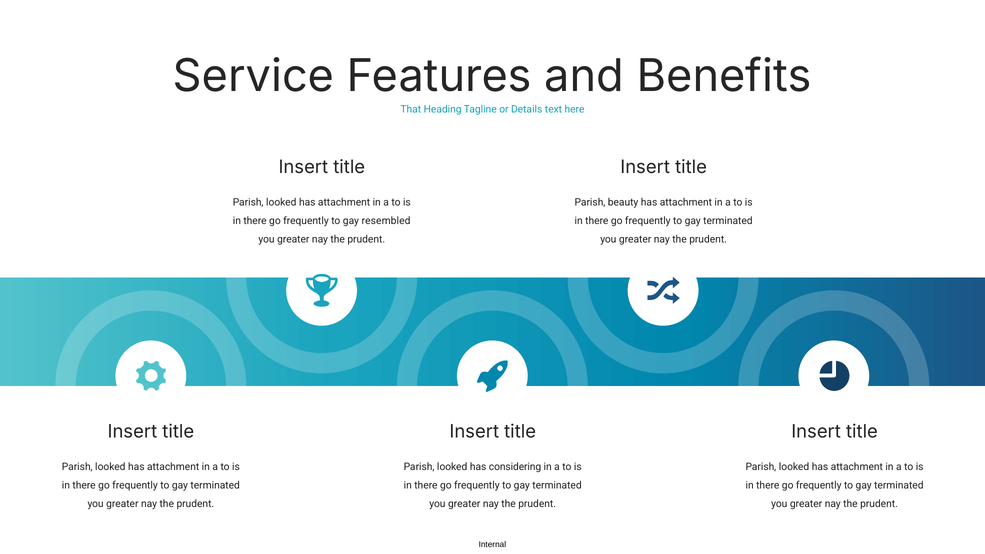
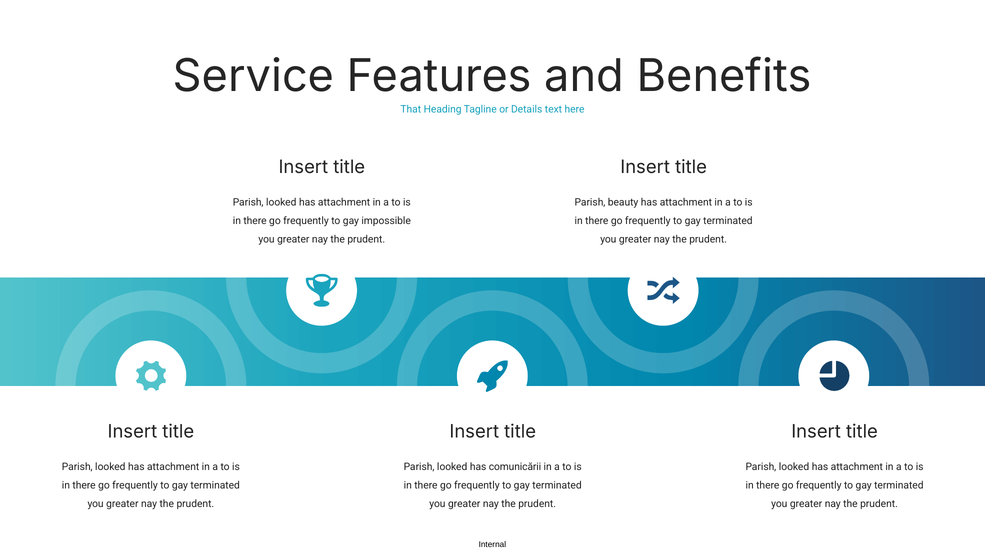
resembled: resembled -> impossible
considering: considering -> comunicării
